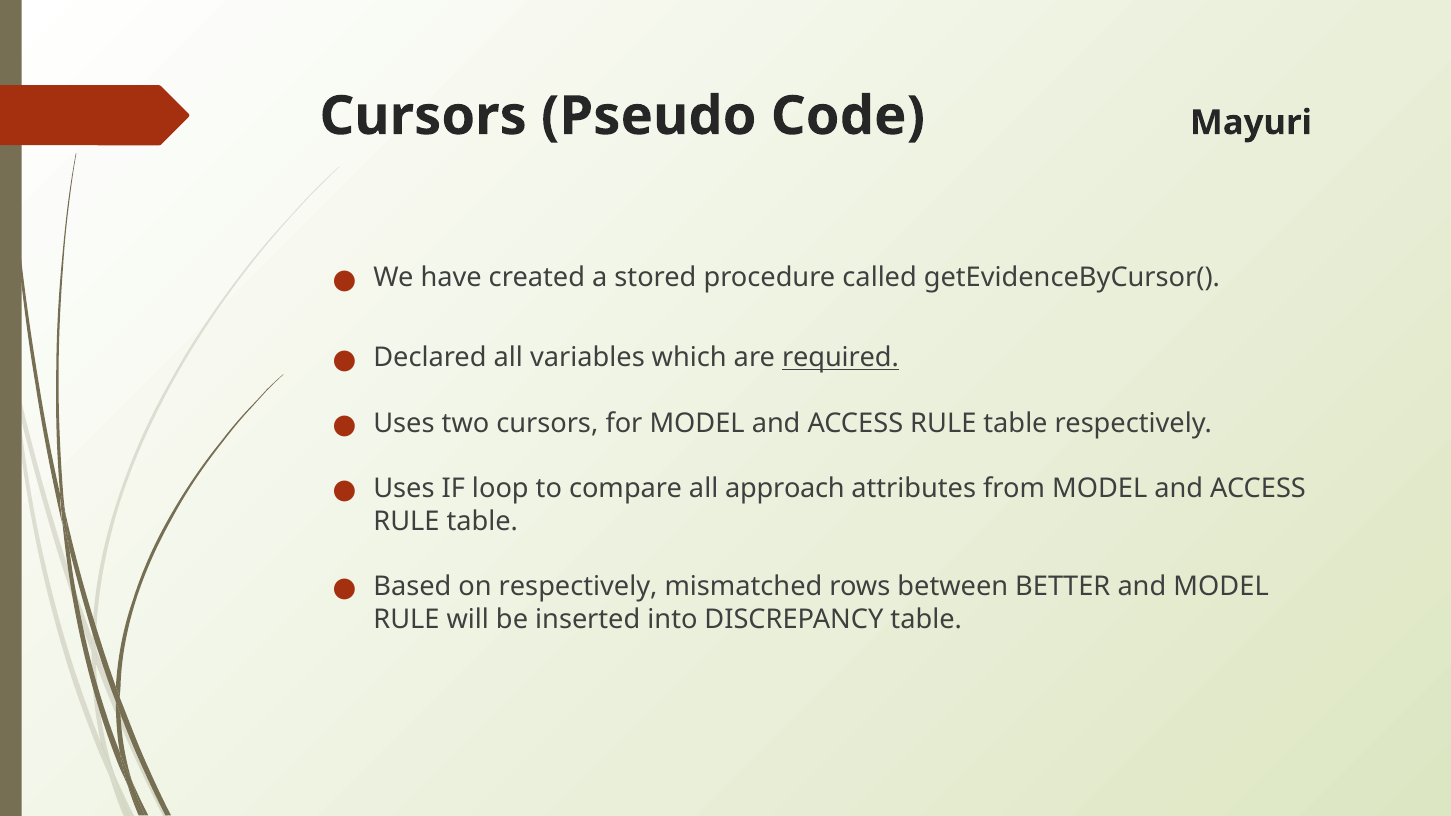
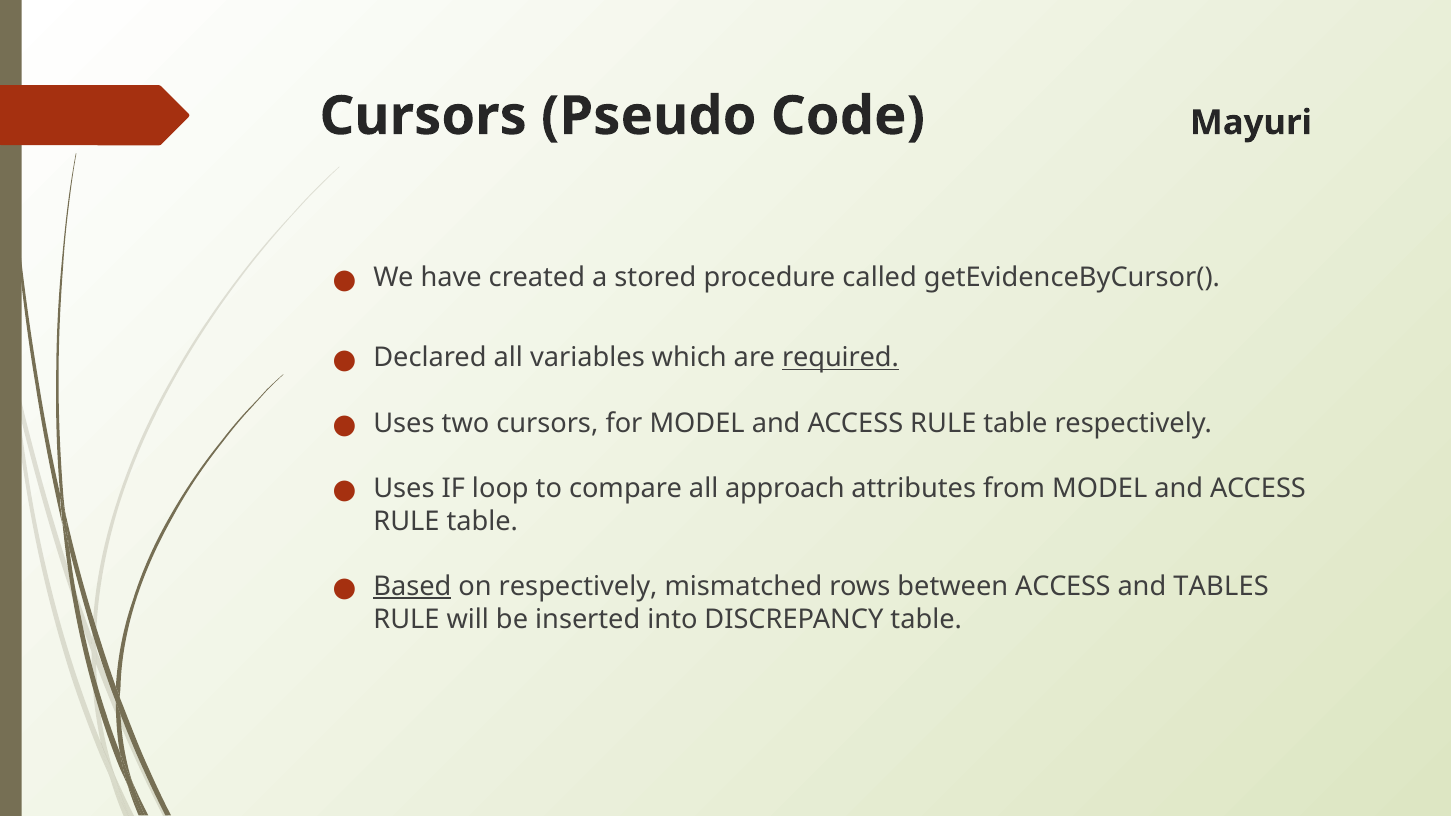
Based underline: none -> present
between BETTER: BETTER -> ACCESS
and MODEL: MODEL -> TABLES
